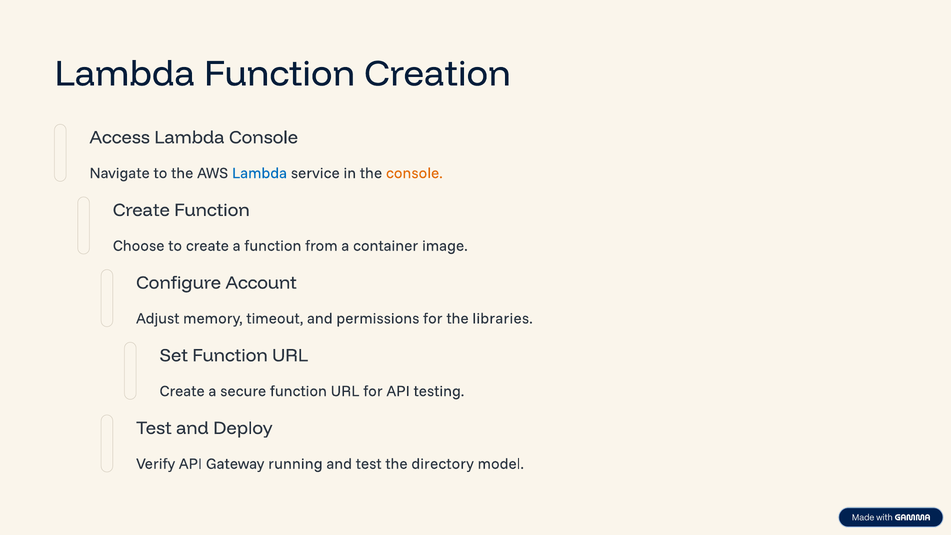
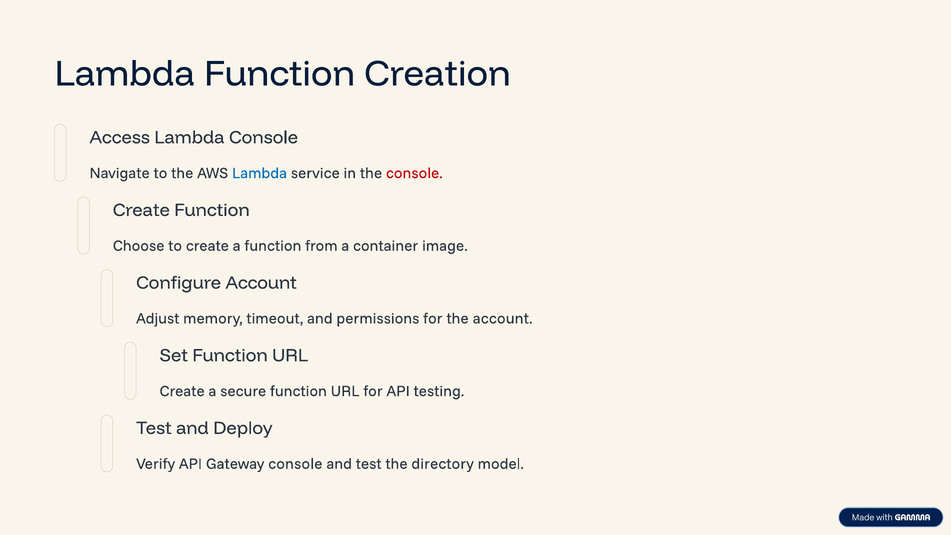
console at (414, 173) colour: orange -> red
the libraries: libraries -> account
Gateway running: running -> console
